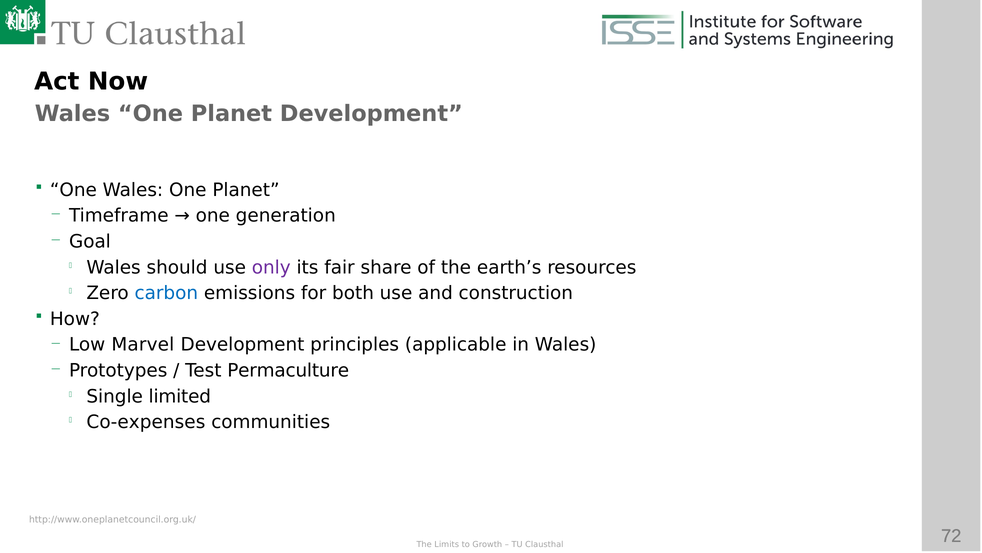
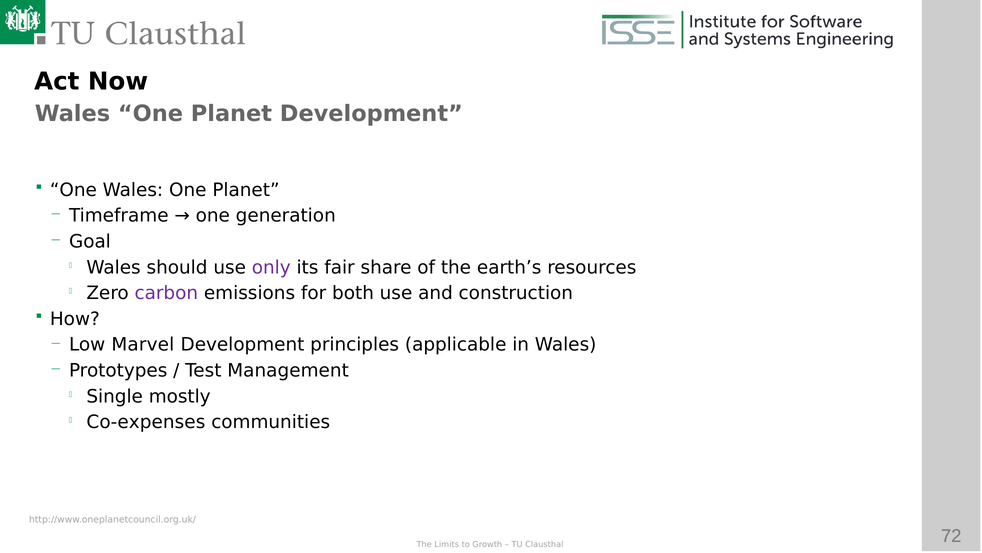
carbon colour: blue -> purple
Permaculture: Permaculture -> Management
limited: limited -> mostly
